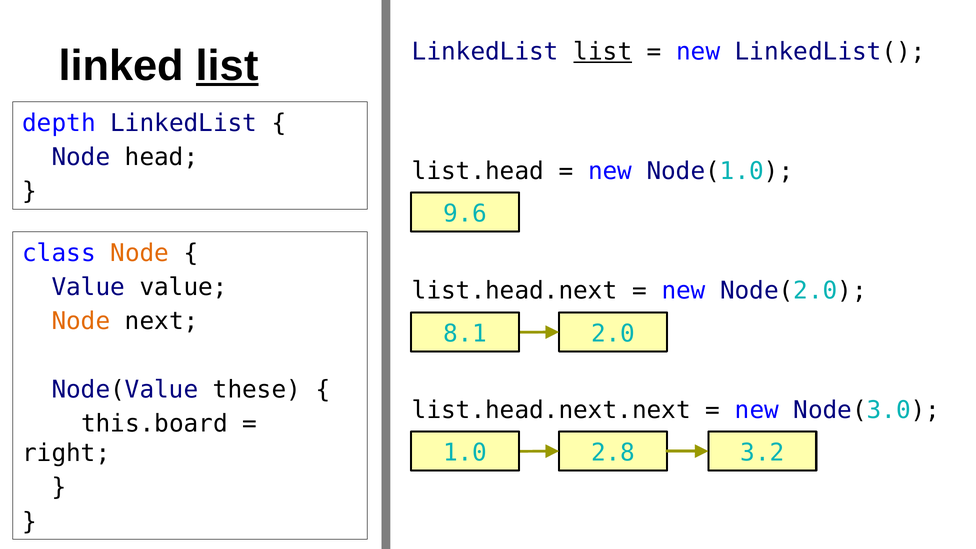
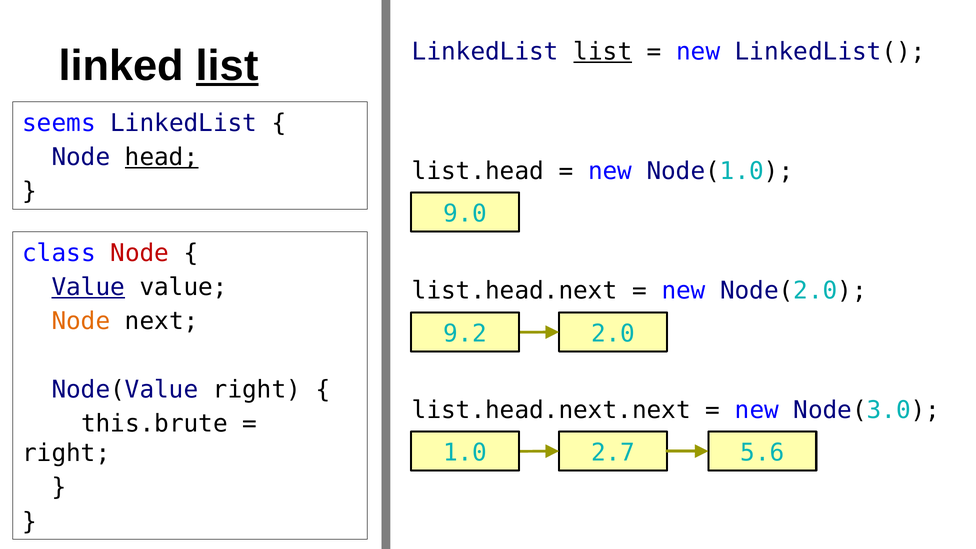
depth: depth -> seems
head underline: none -> present
9.6: 9.6 -> 9.0
Node at (140, 253) colour: orange -> red
Value at (88, 287) underline: none -> present
8.1: 8.1 -> 9.2
Node(Value these: these -> right
this.board: this.board -> this.brute
2.8: 2.8 -> 2.7
3.2: 3.2 -> 5.6
